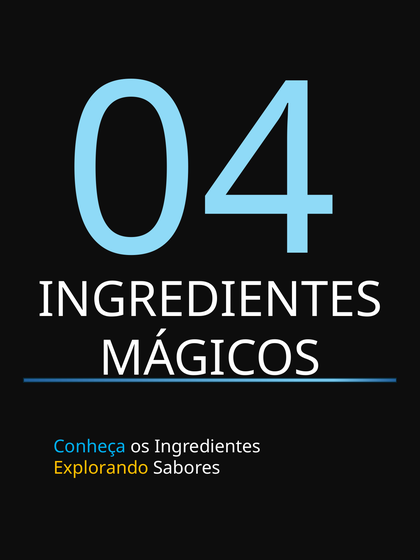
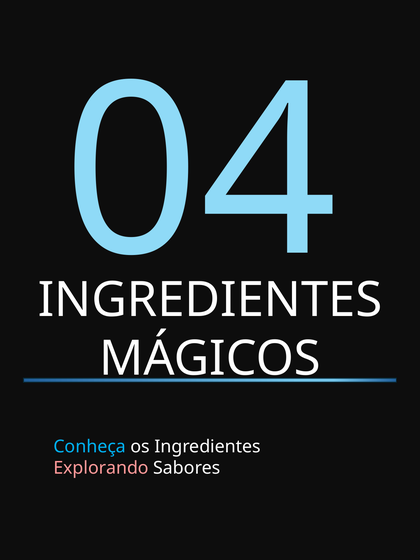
Explorando colour: yellow -> pink
